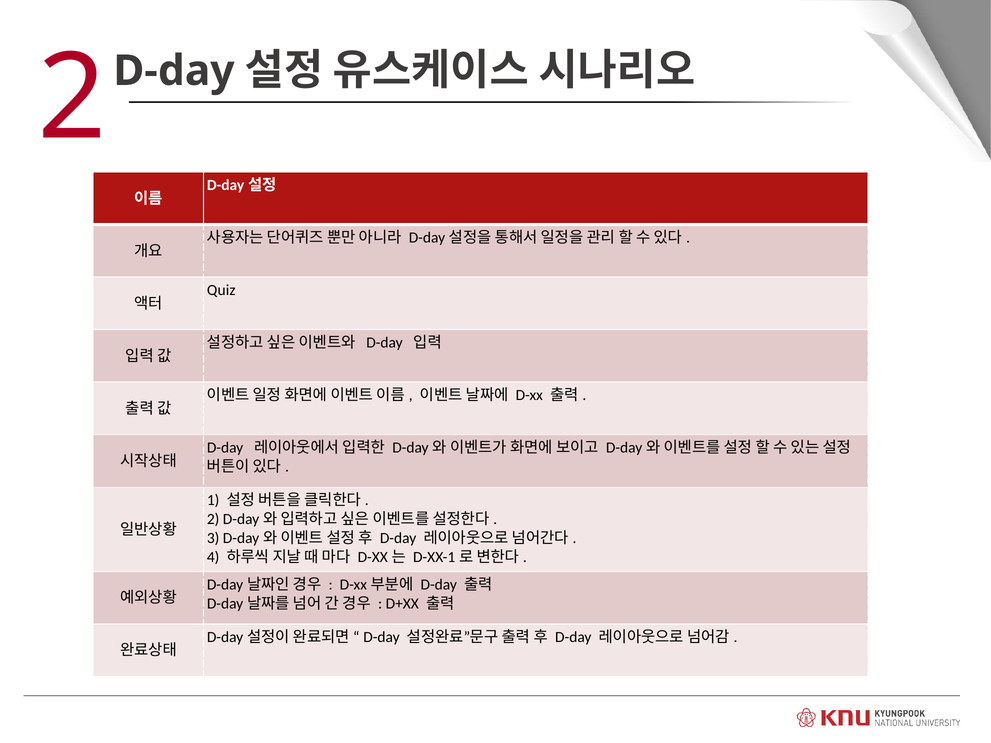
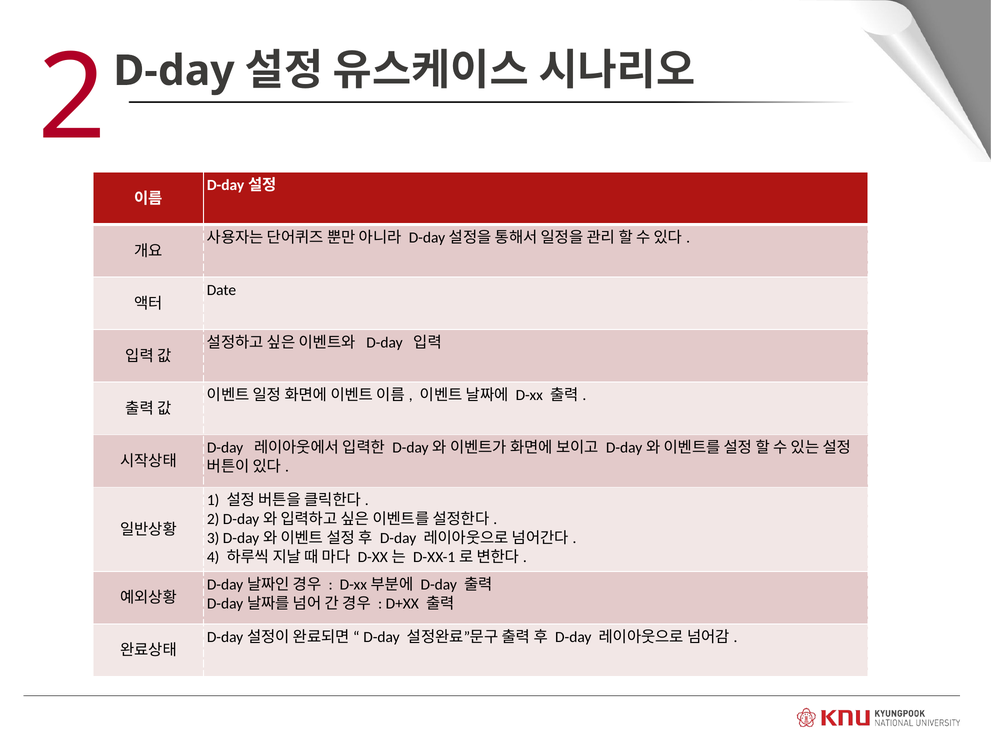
Quiz: Quiz -> Date
